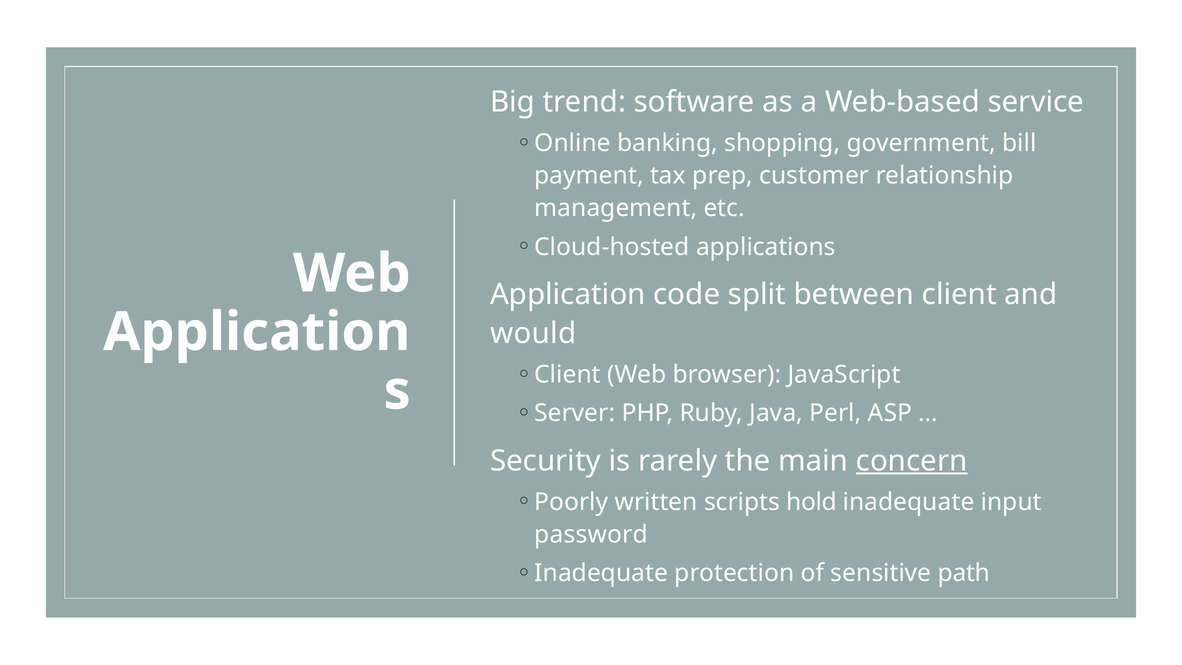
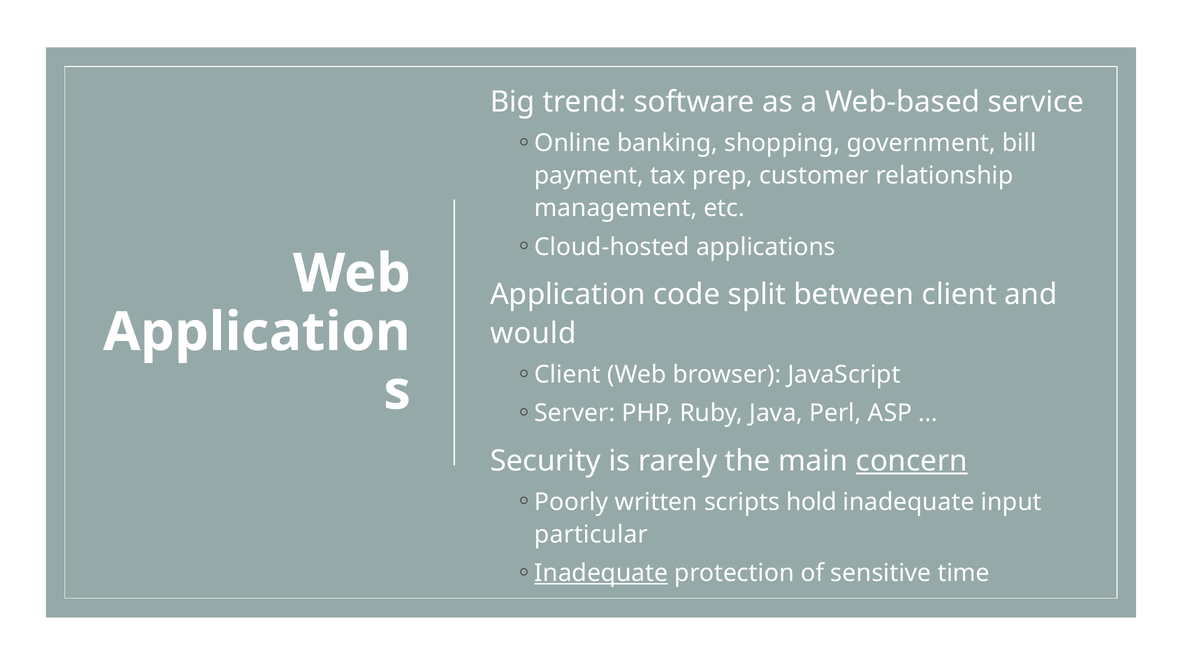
password: password -> particular
Inadequate at (601, 573) underline: none -> present
path: path -> time
